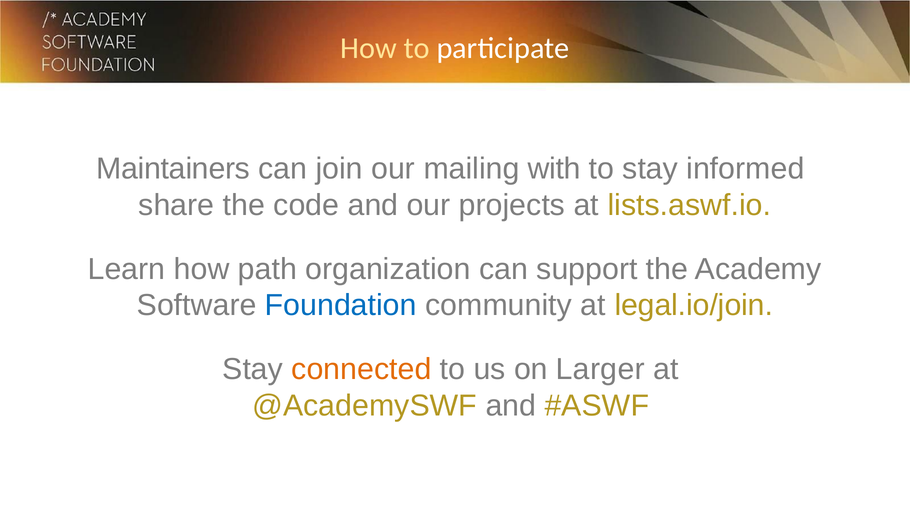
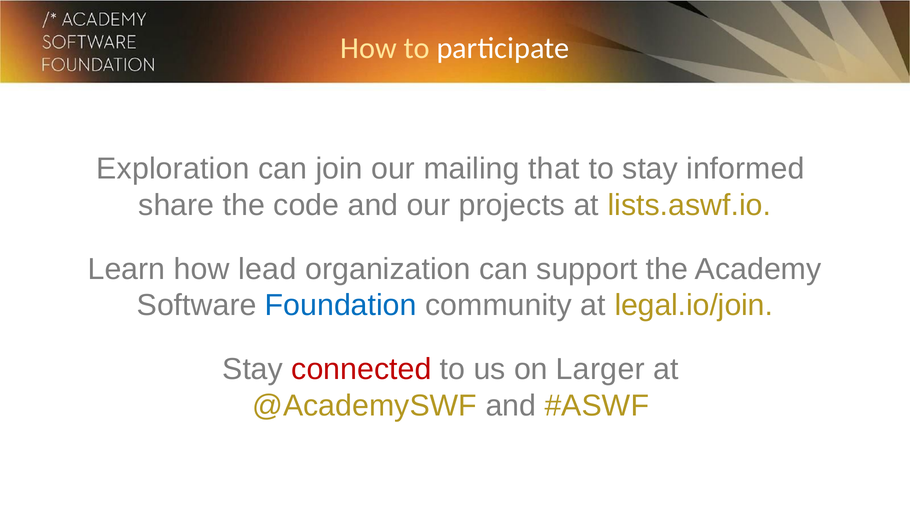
Maintainers: Maintainers -> Exploration
with: with -> that
path: path -> lead
connected colour: orange -> red
